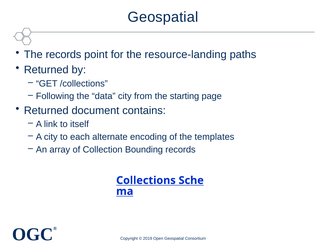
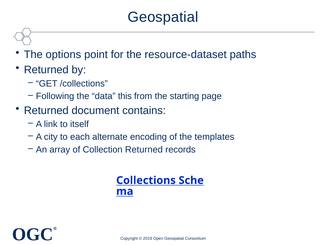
The records: records -> options
resource-landing: resource-landing -> resource-dataset
data city: city -> this
Collection Bounding: Bounding -> Returned
